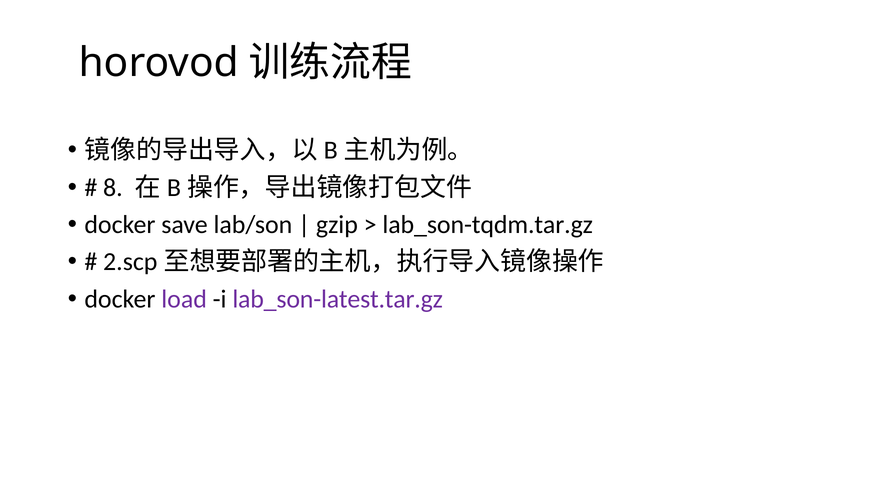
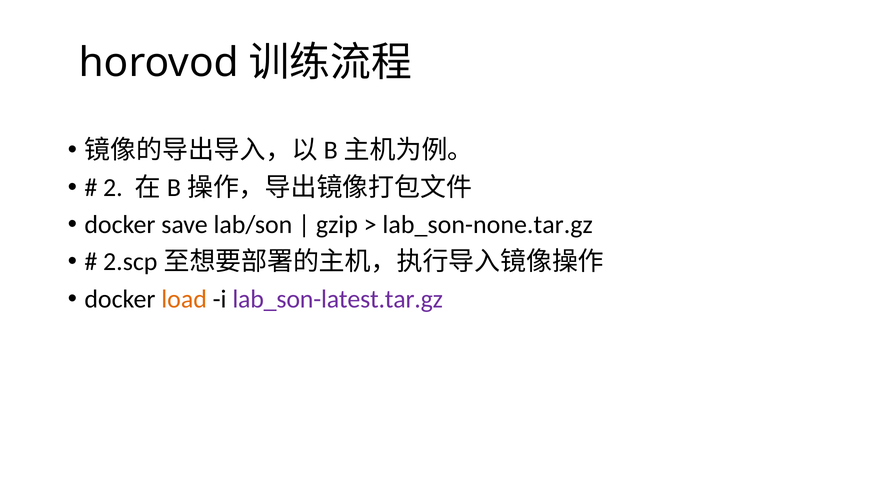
8: 8 -> 2
lab_son-tqdm.tar.gz: lab_son-tqdm.tar.gz -> lab_son-none.tar.gz
load colour: purple -> orange
